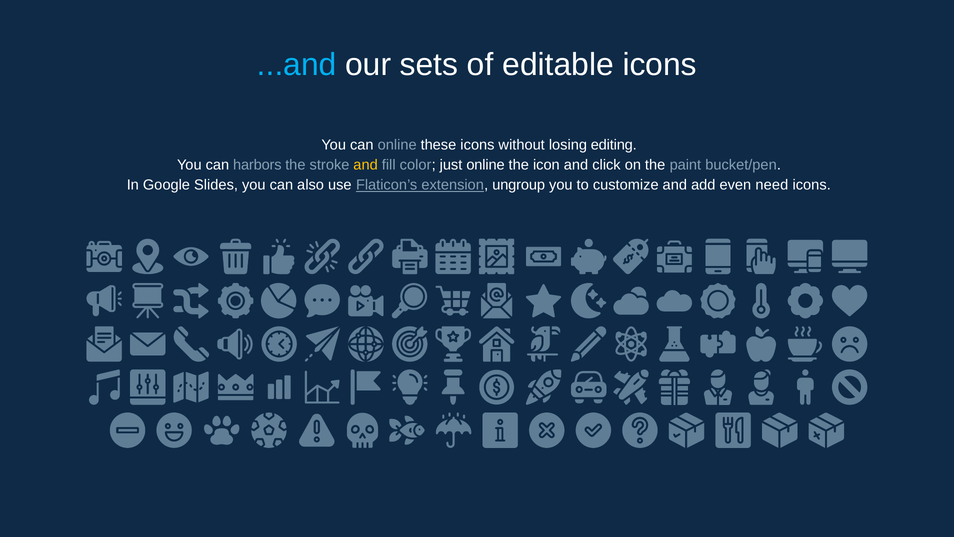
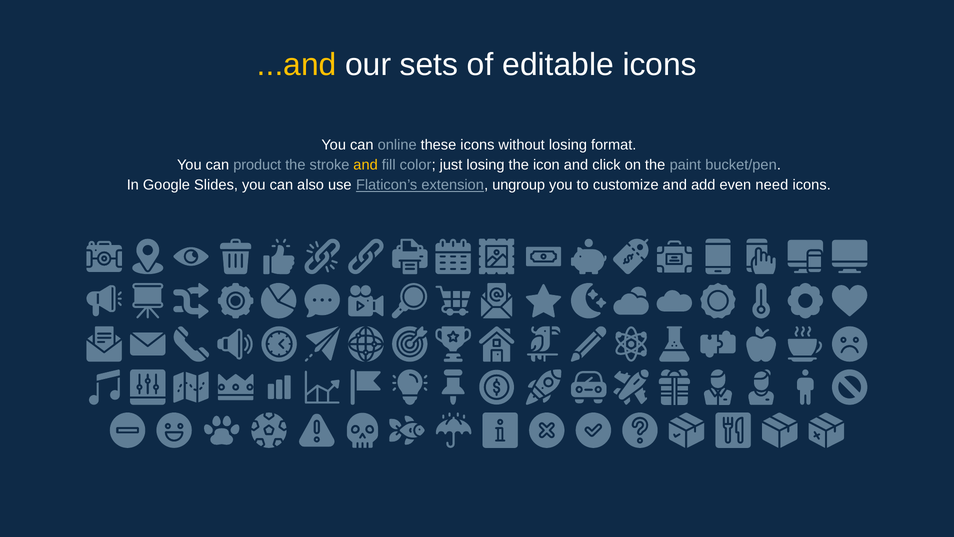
...and colour: light blue -> yellow
editing: editing -> format
harbors: harbors -> product
just online: online -> losing
